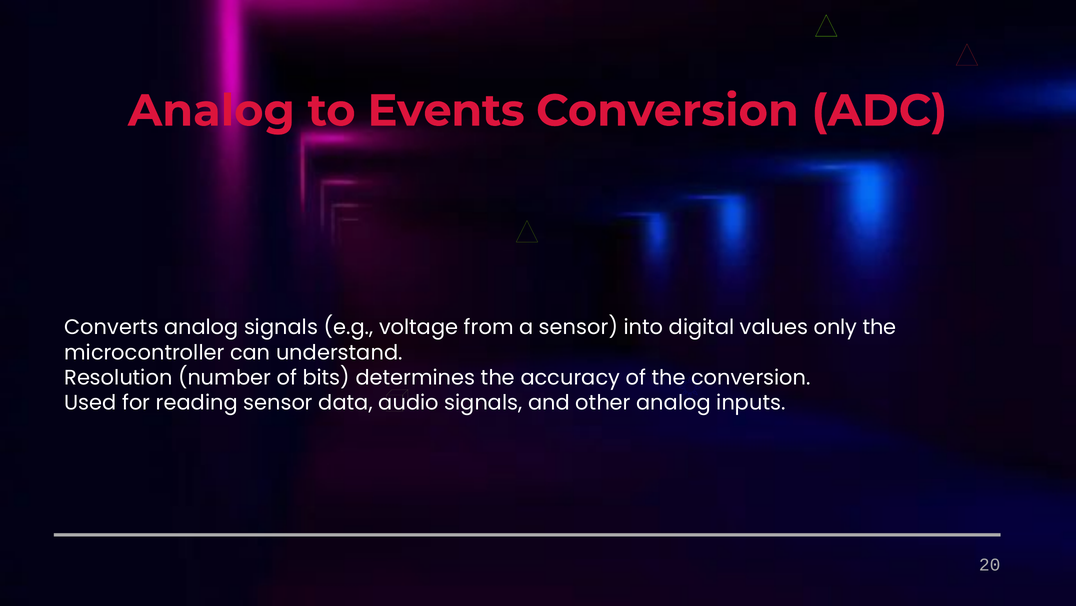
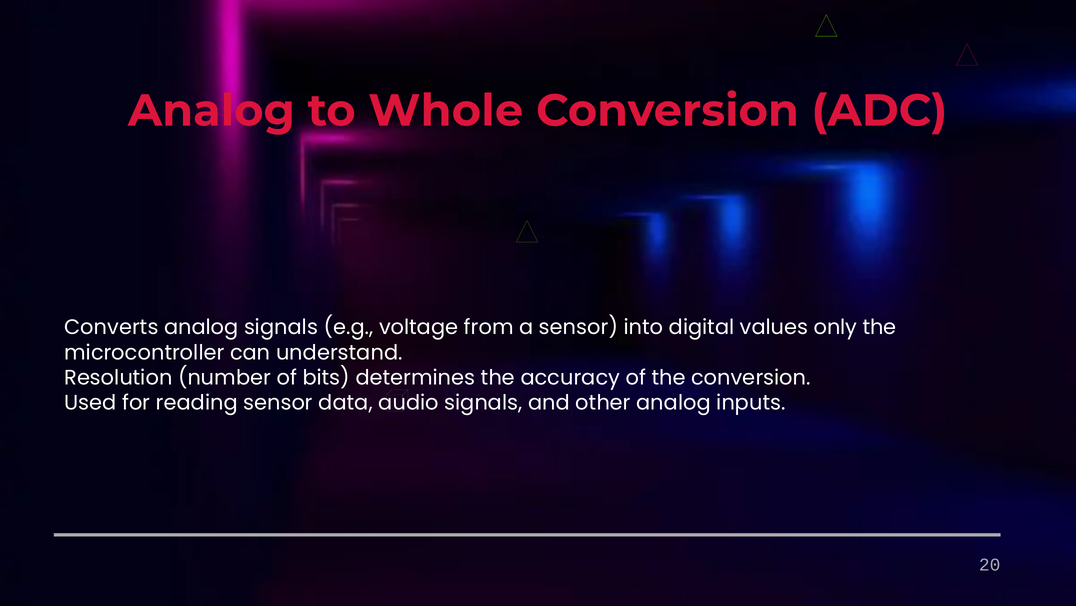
Events: Events -> Whole
